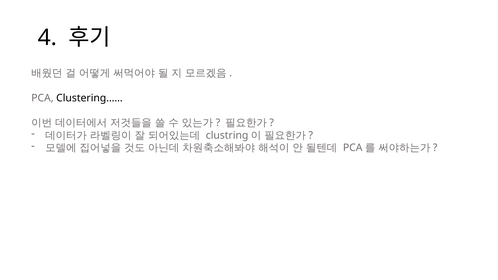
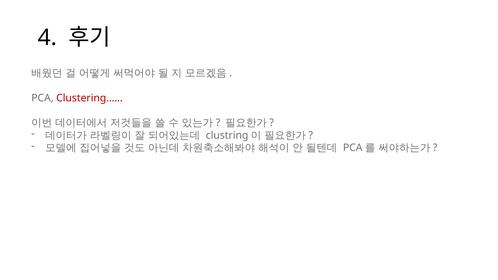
Clustering…… colour: black -> red
